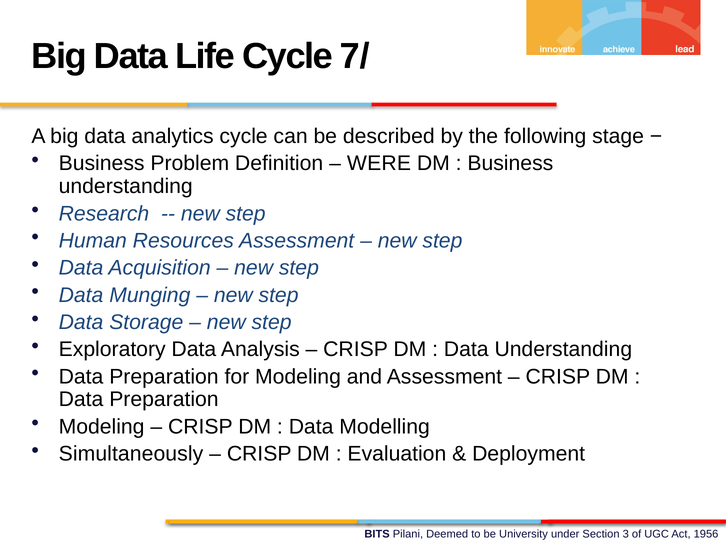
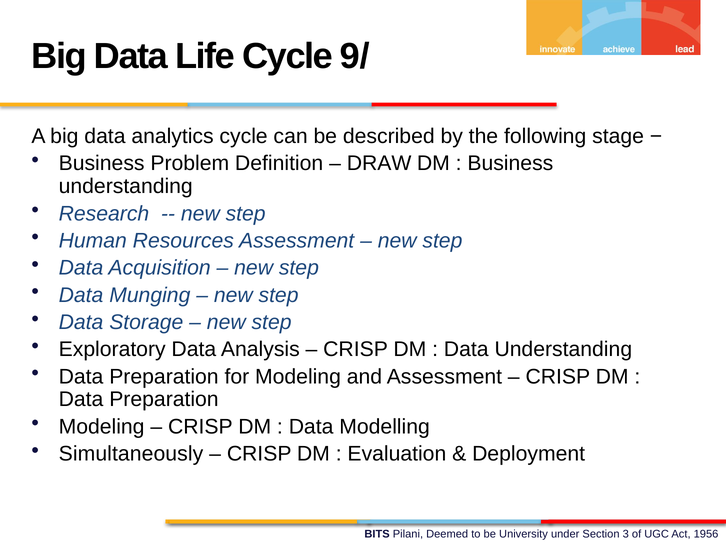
7/: 7/ -> 9/
WERE: WERE -> DRAW
